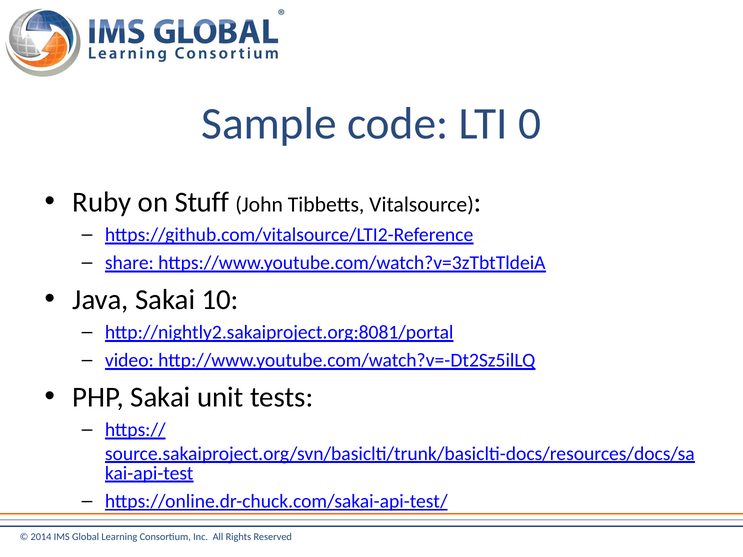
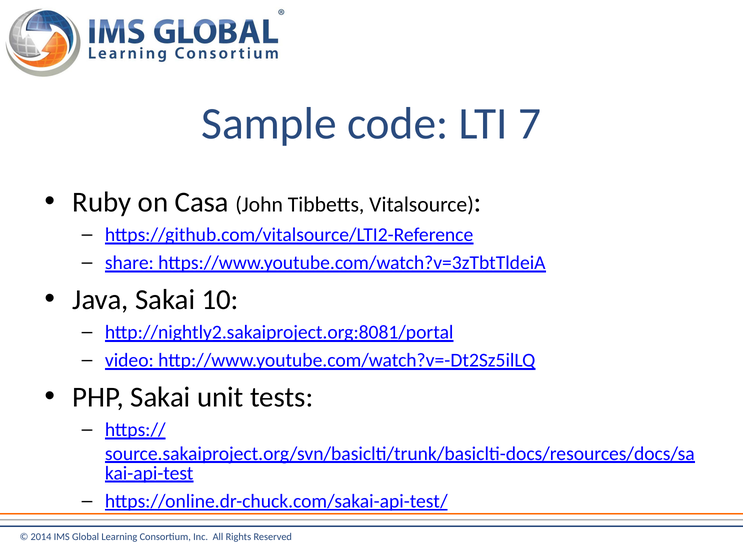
0: 0 -> 7
Stuff: Stuff -> Casa
